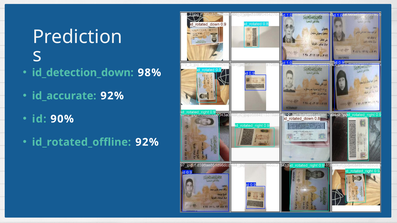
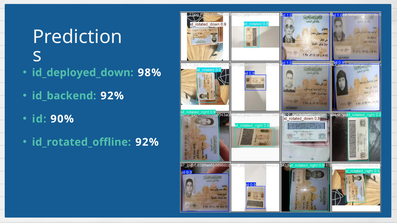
id_detection_down: id_detection_down -> id_deployed_down
id_accurate: id_accurate -> id_backend
